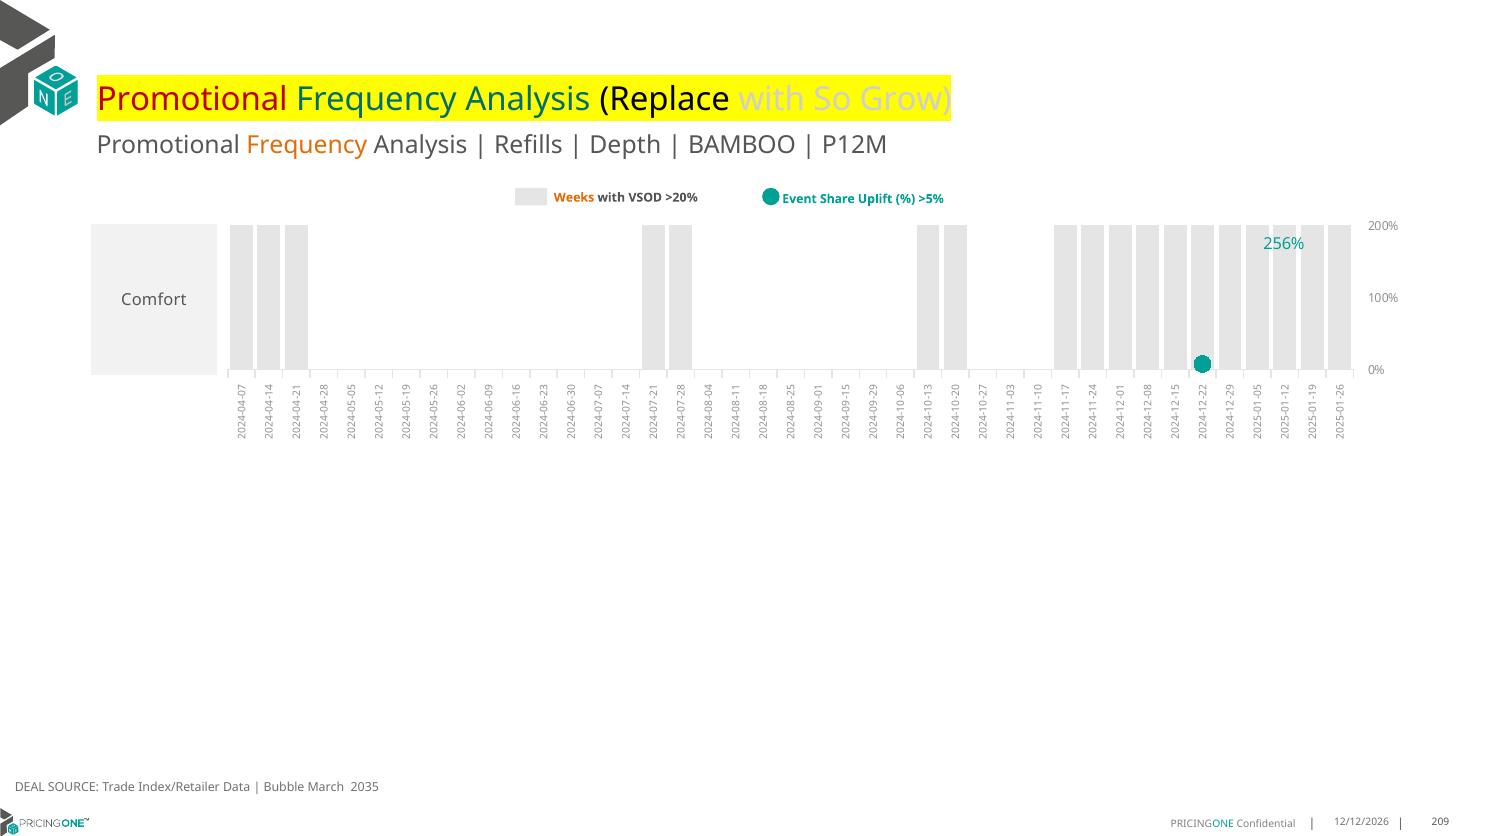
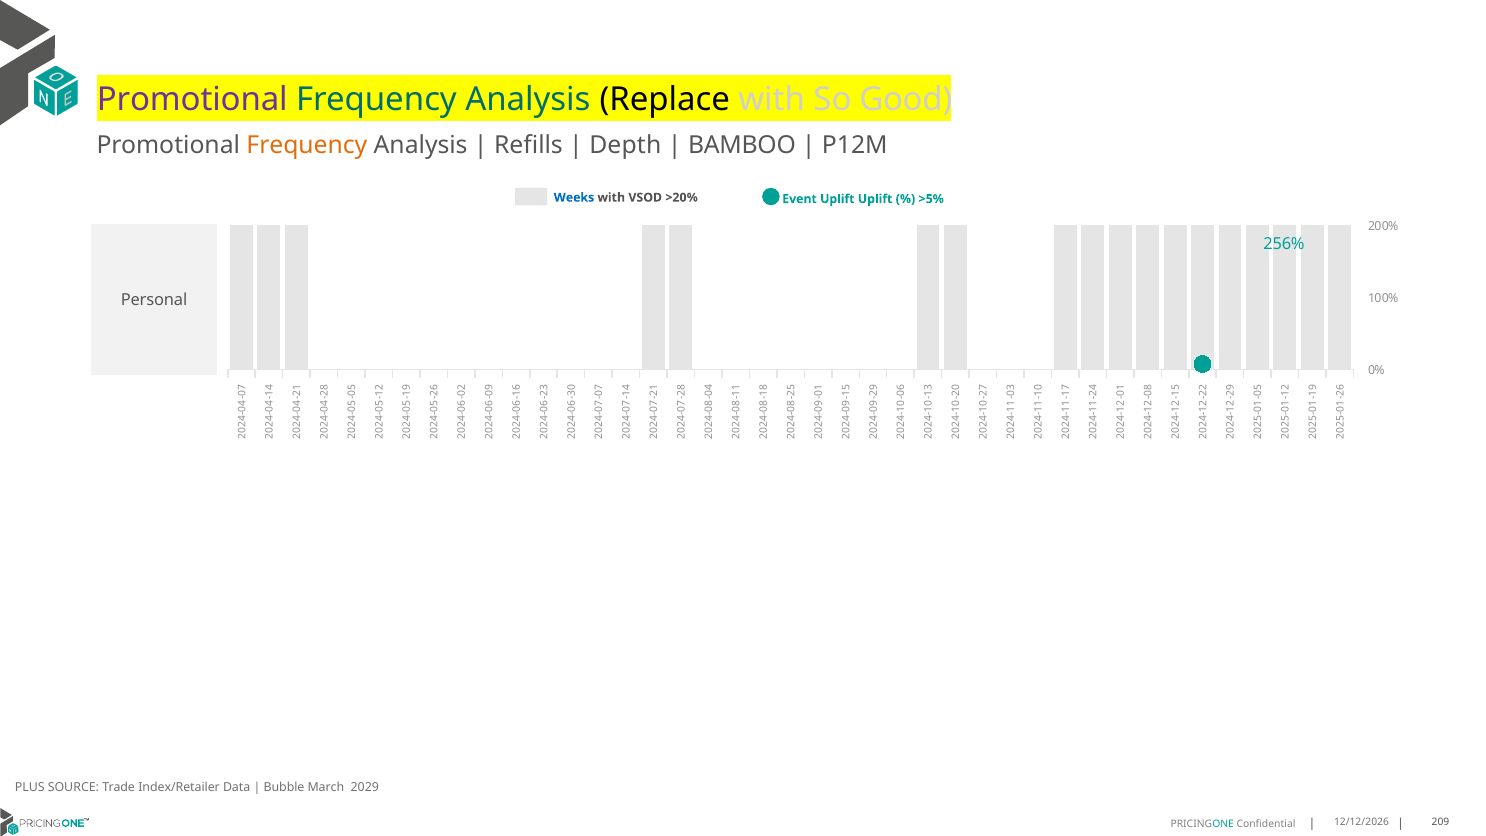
Promotional at (192, 100) colour: red -> purple
Grow: Grow -> Good
Weeks colour: orange -> blue
Event Share: Share -> Uplift
Comfort: Comfort -> Personal
DEAL: DEAL -> PLUS
2035: 2035 -> 2029
